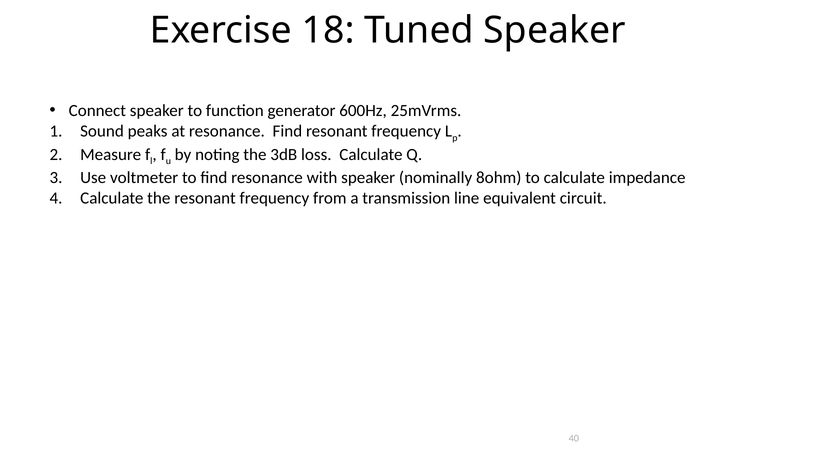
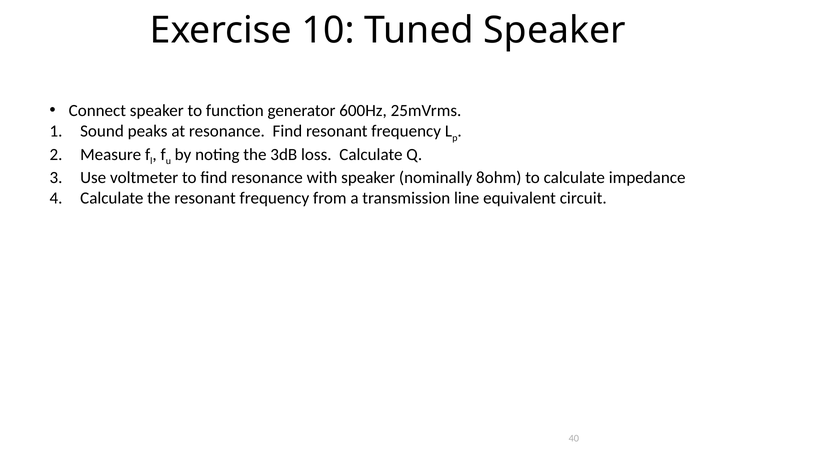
18: 18 -> 10
